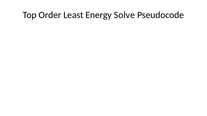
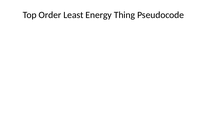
Solve: Solve -> Thing
